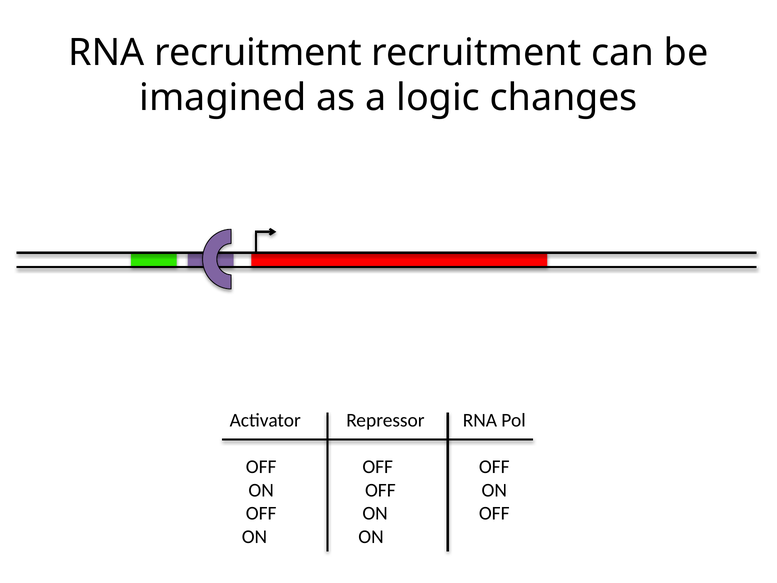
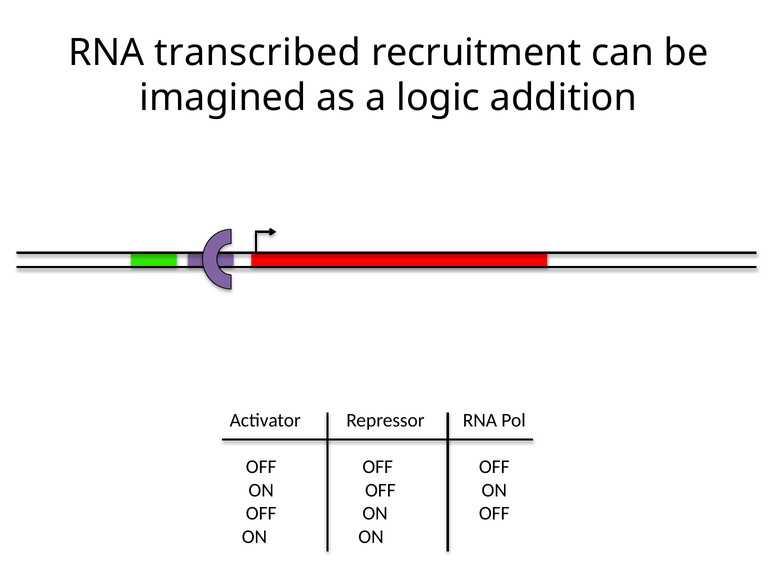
RNA recruitment: recruitment -> transcribed
changes: changes -> addition
